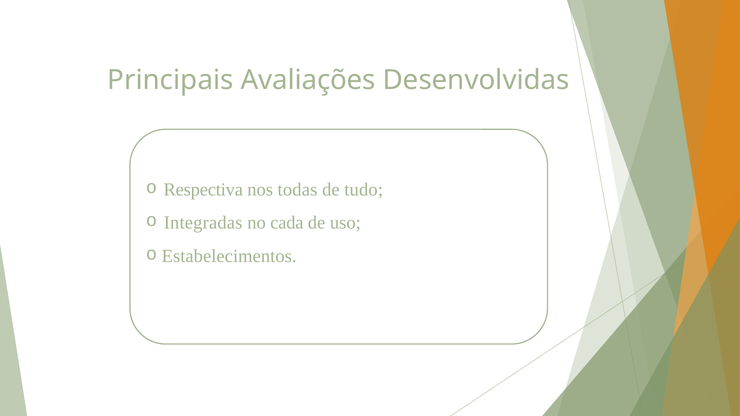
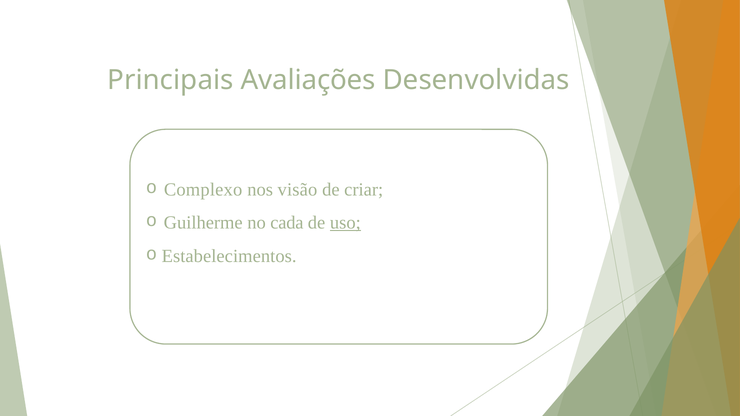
Respectiva: Respectiva -> Complexo
todas: todas -> visão
tudo: tudo -> criar
Integradas: Integradas -> Guilherme
uso underline: none -> present
